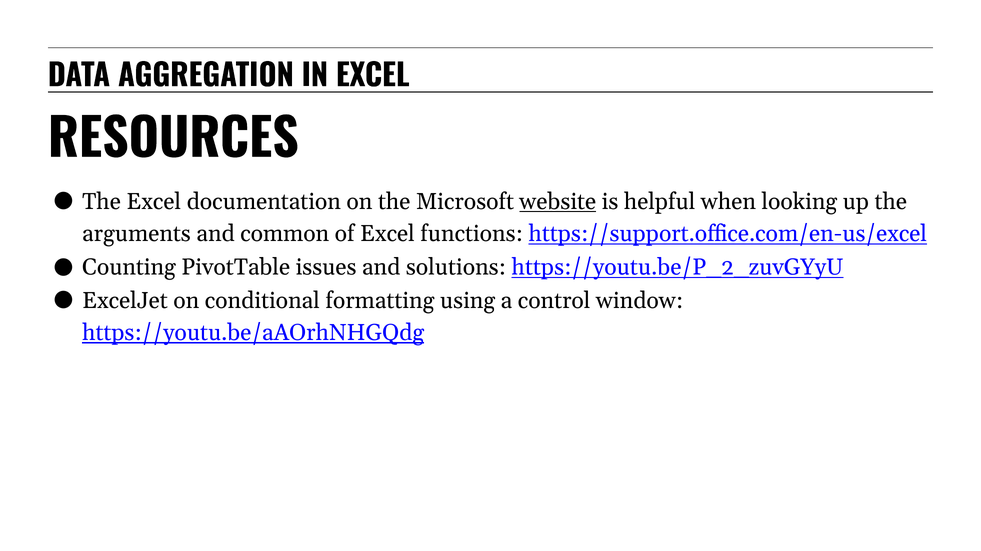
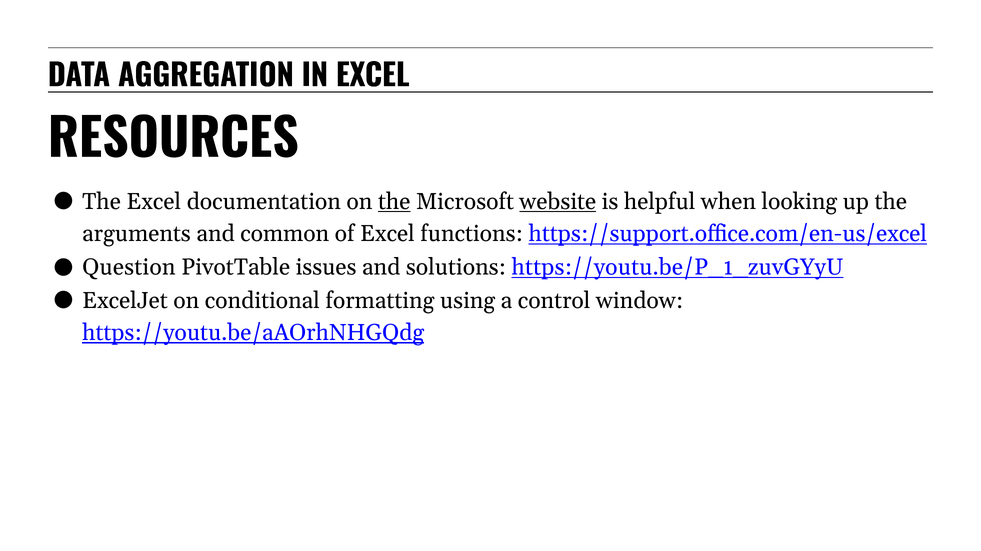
the at (394, 202) underline: none -> present
Counting: Counting -> Question
https://youtu.be/P_2_zuvGYyU: https://youtu.be/P_2_zuvGYyU -> https://youtu.be/P_1_zuvGYyU
